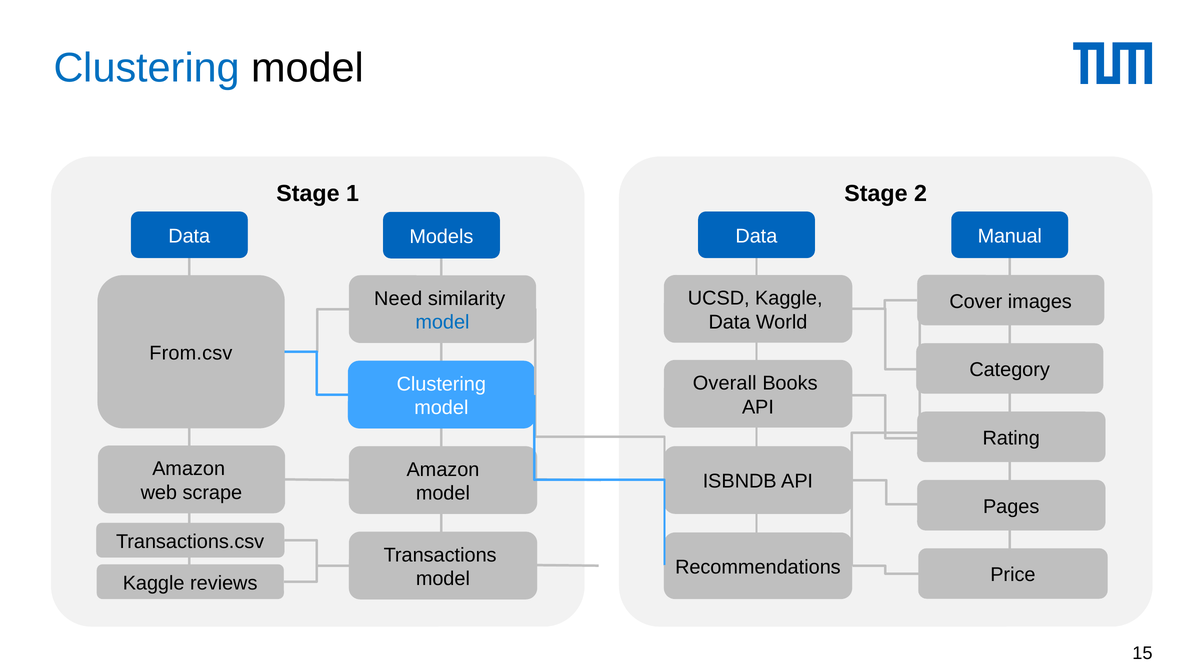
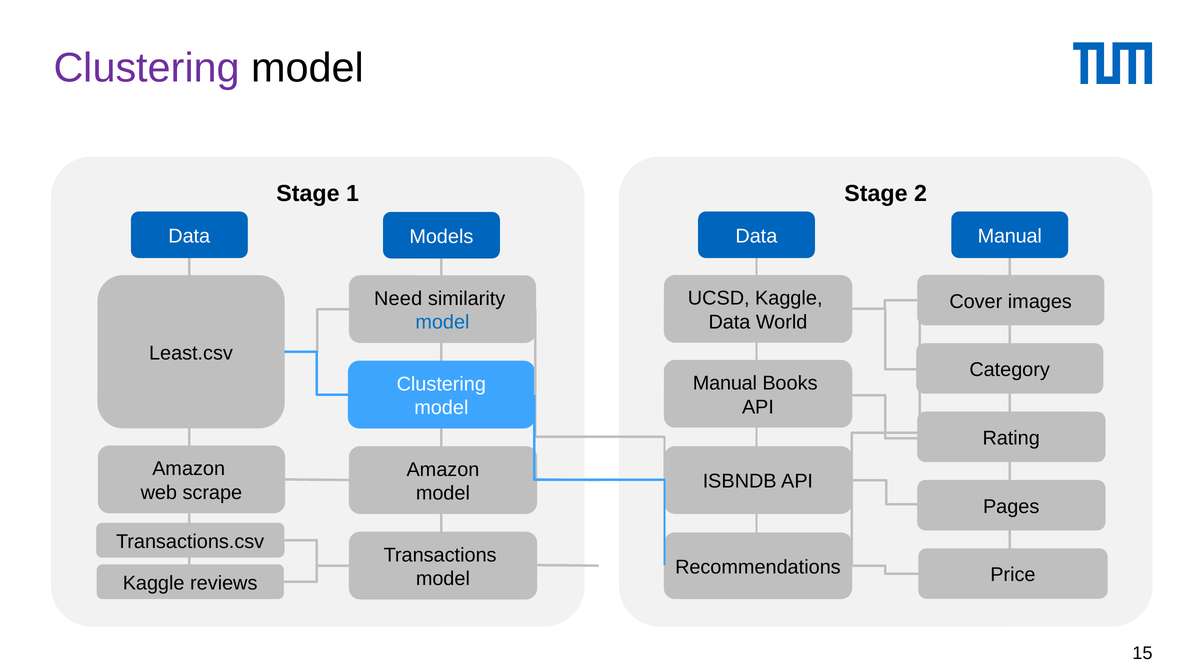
Clustering at (147, 68) colour: blue -> purple
From.csv: From.csv -> Least.csv
Overall at (725, 383): Overall -> Manual
